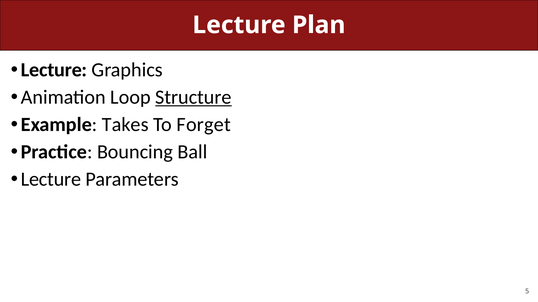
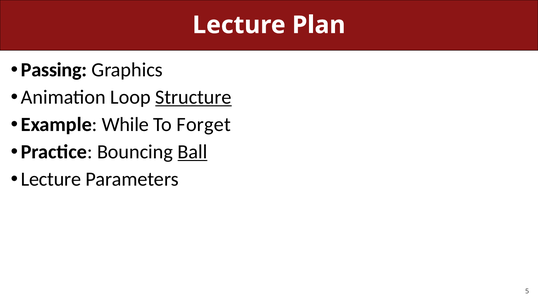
Lecture at (54, 70): Lecture -> Passing
Takes: Takes -> While
Ball underline: none -> present
